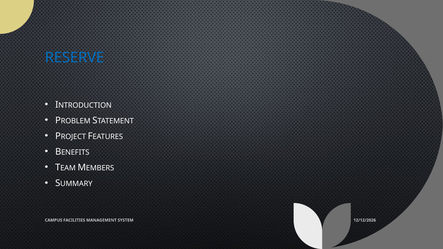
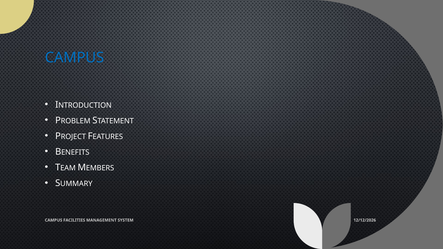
RESERVE at (74, 58): RESERVE -> CAMPUS
